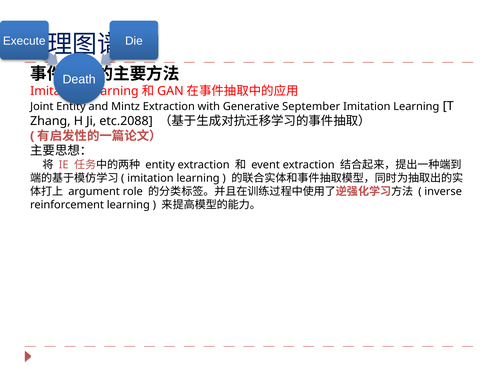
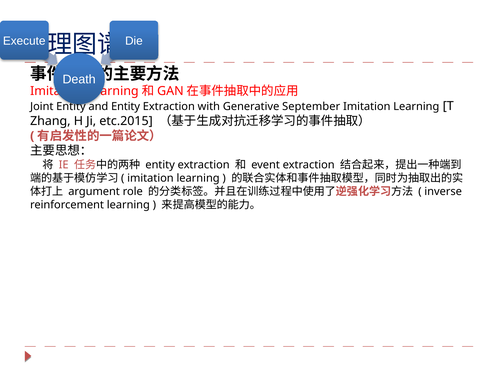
Mintz at (126, 106): Mintz -> Entity
etc.2088: etc.2088 -> etc.2015
